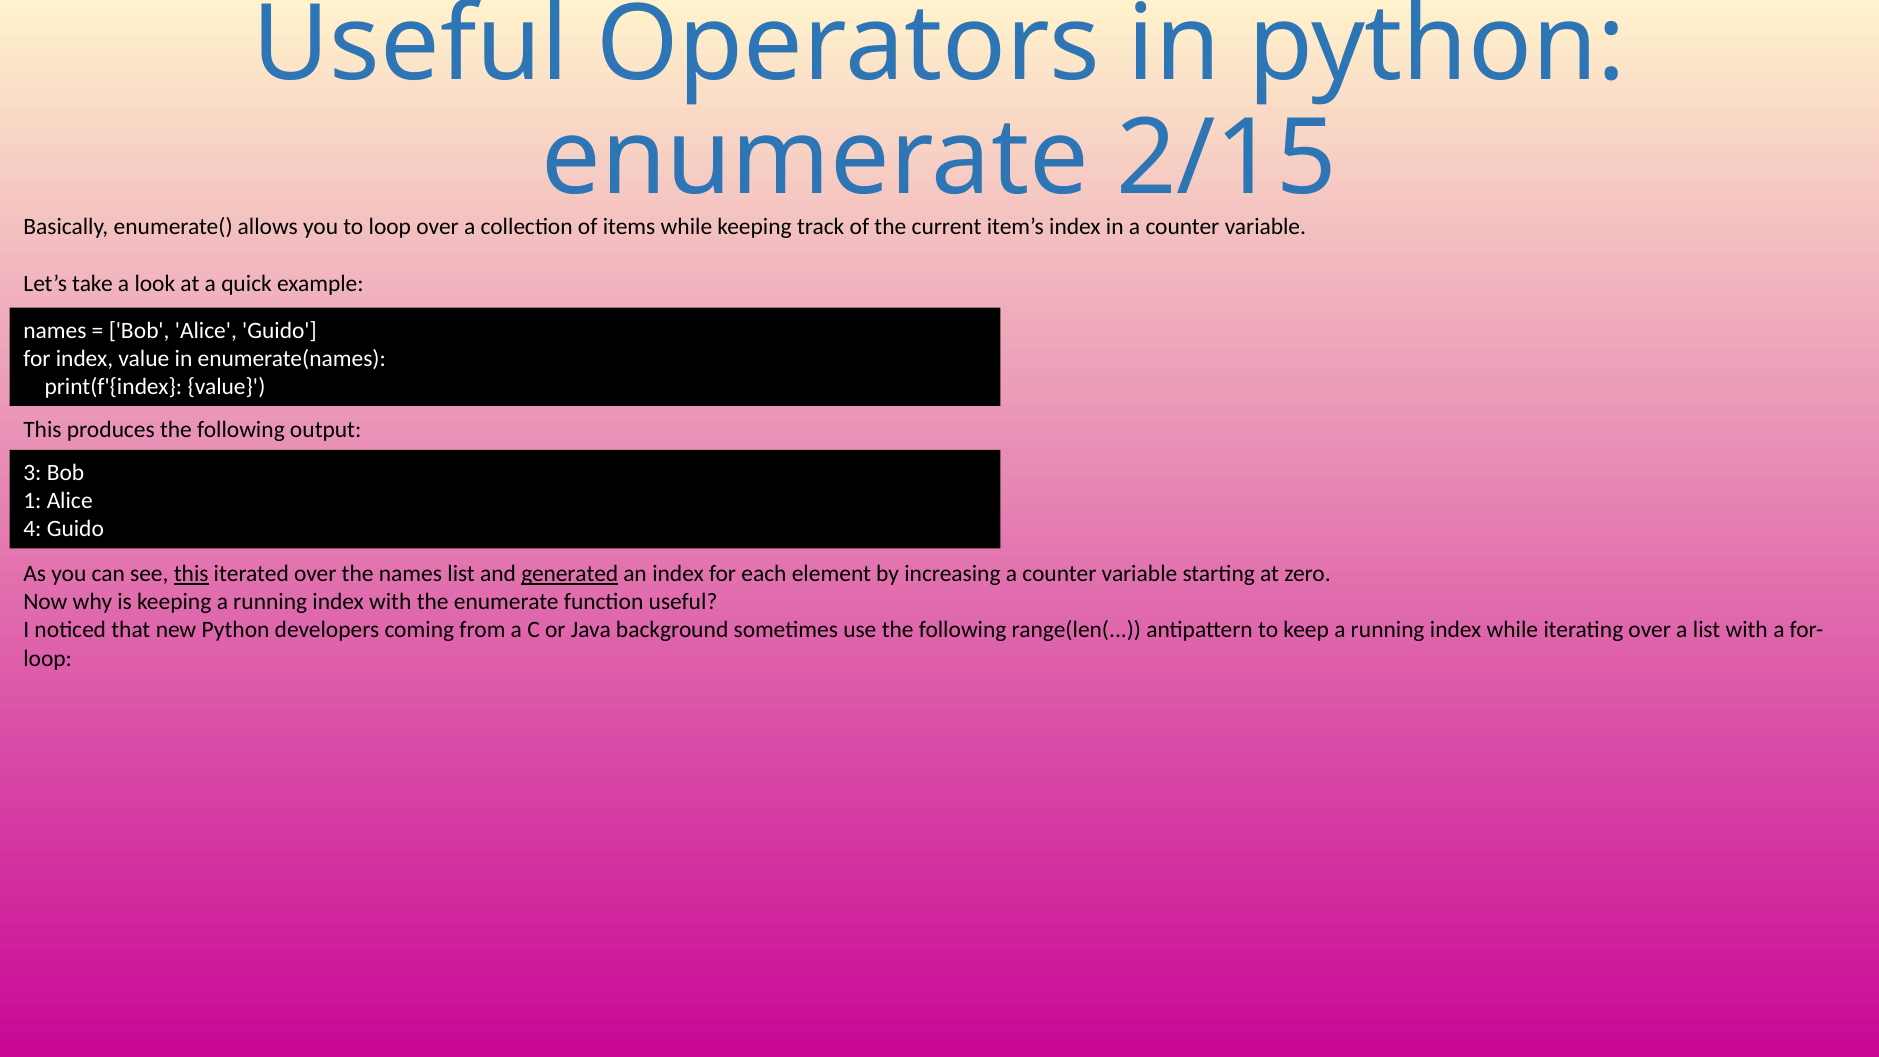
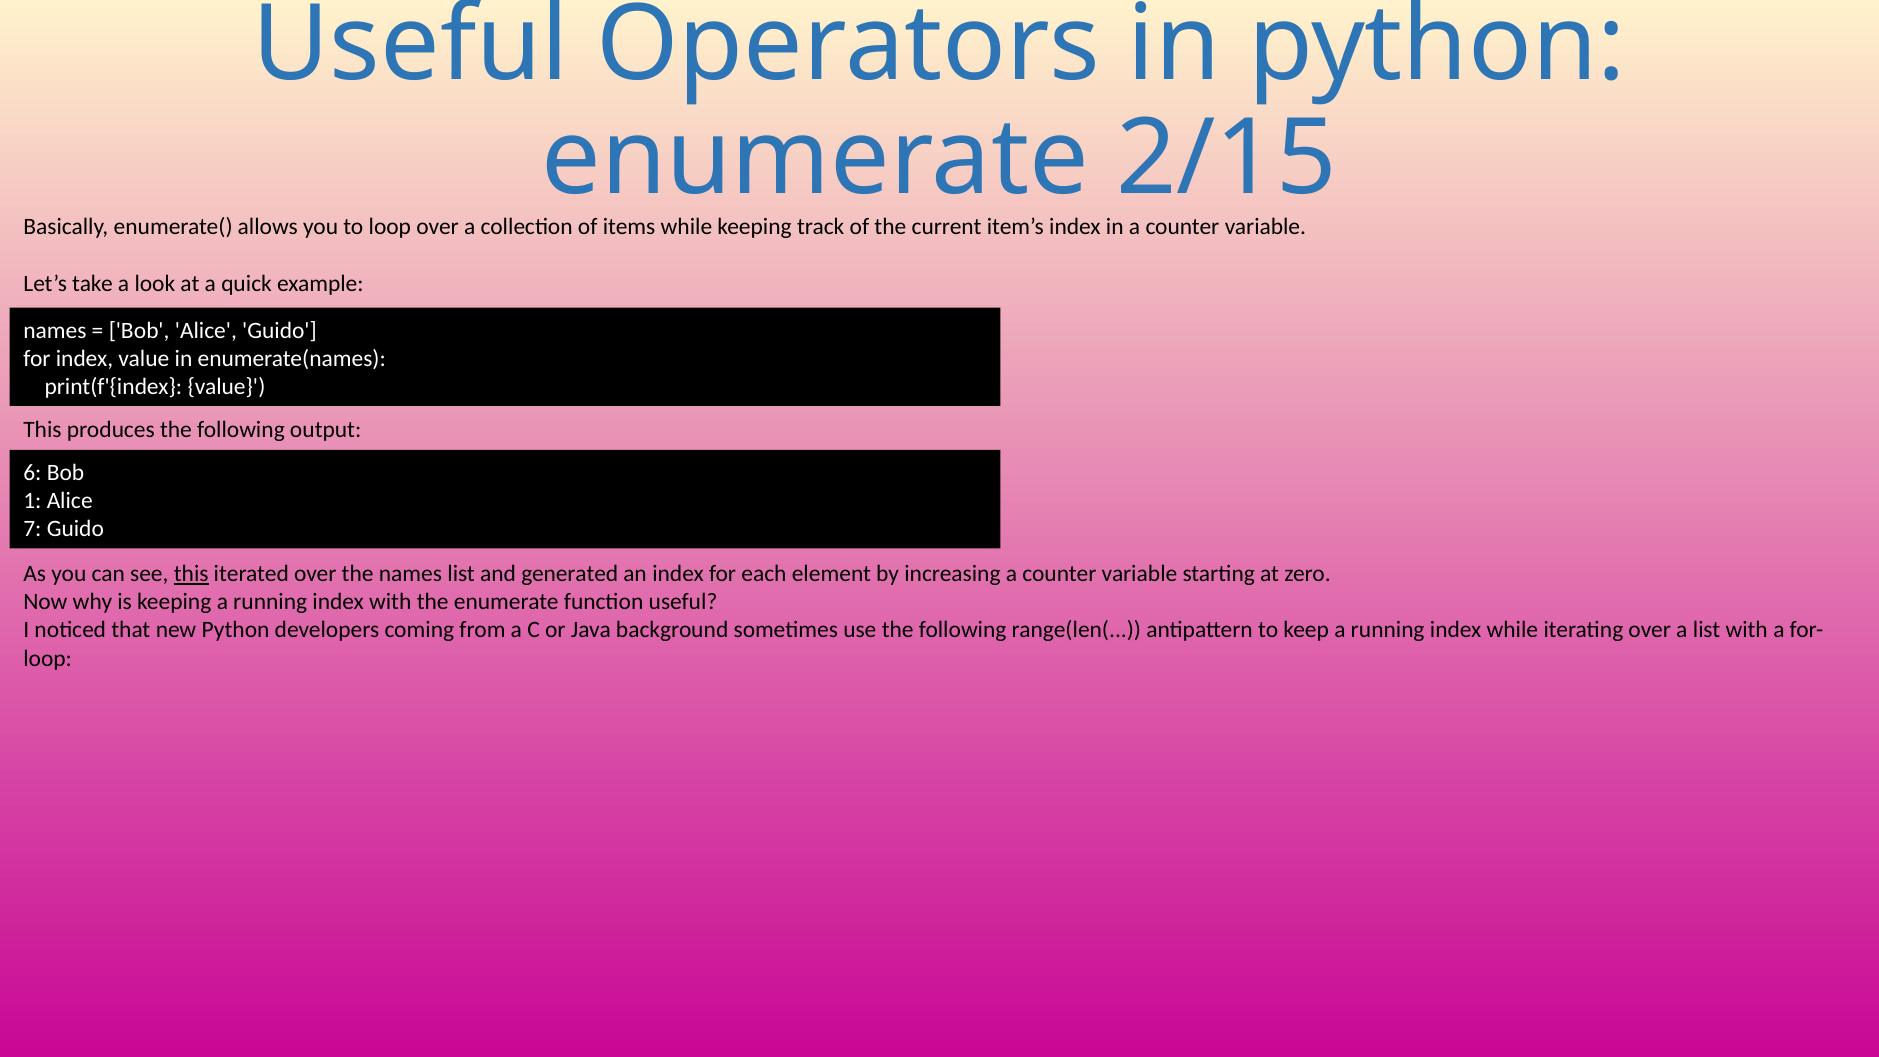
3: 3 -> 6
4: 4 -> 7
generated underline: present -> none
